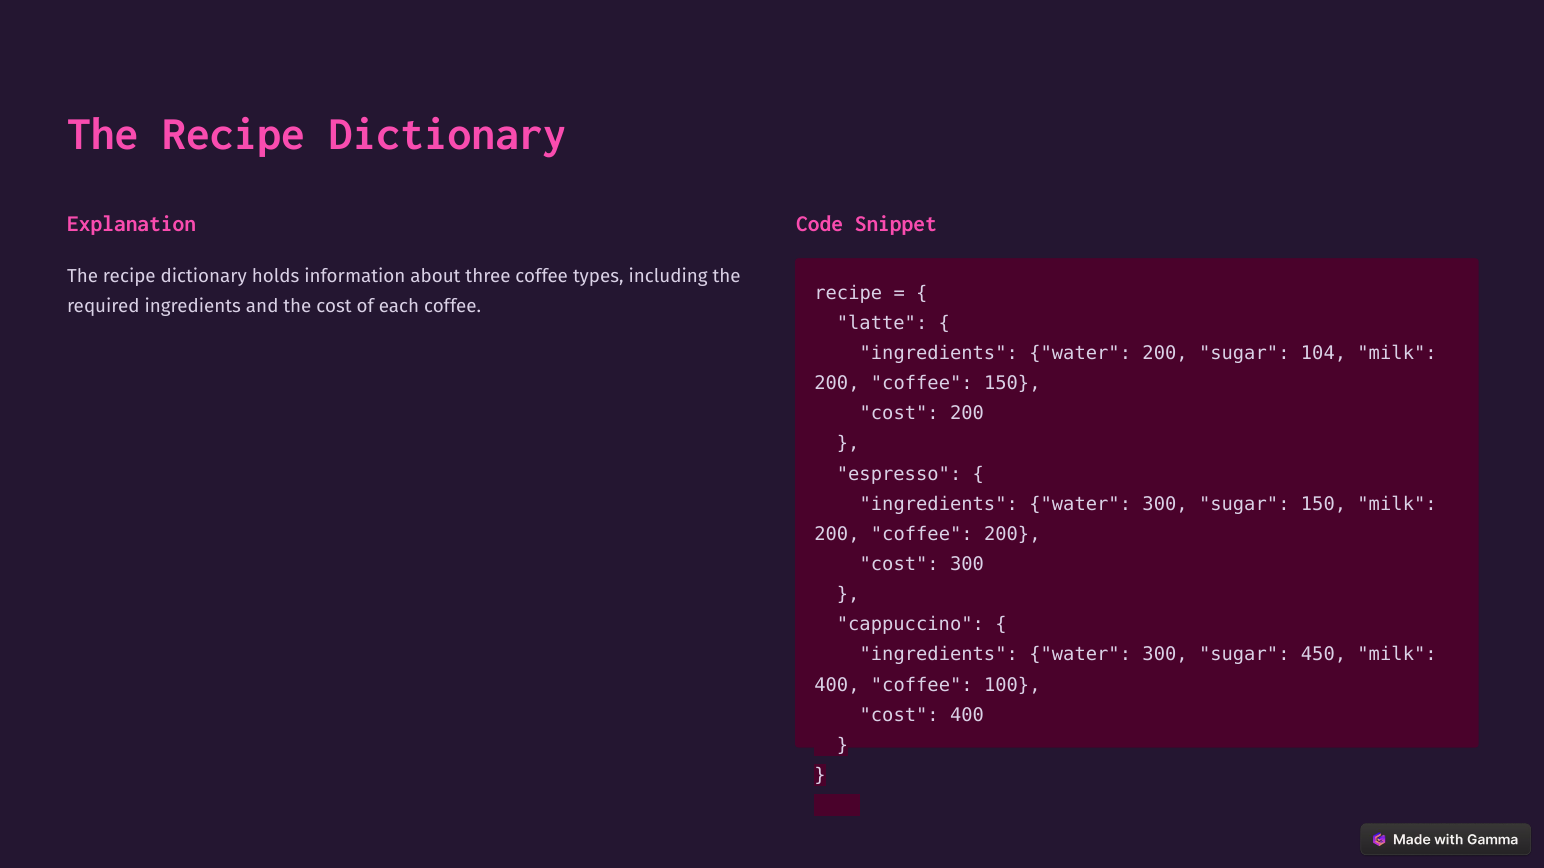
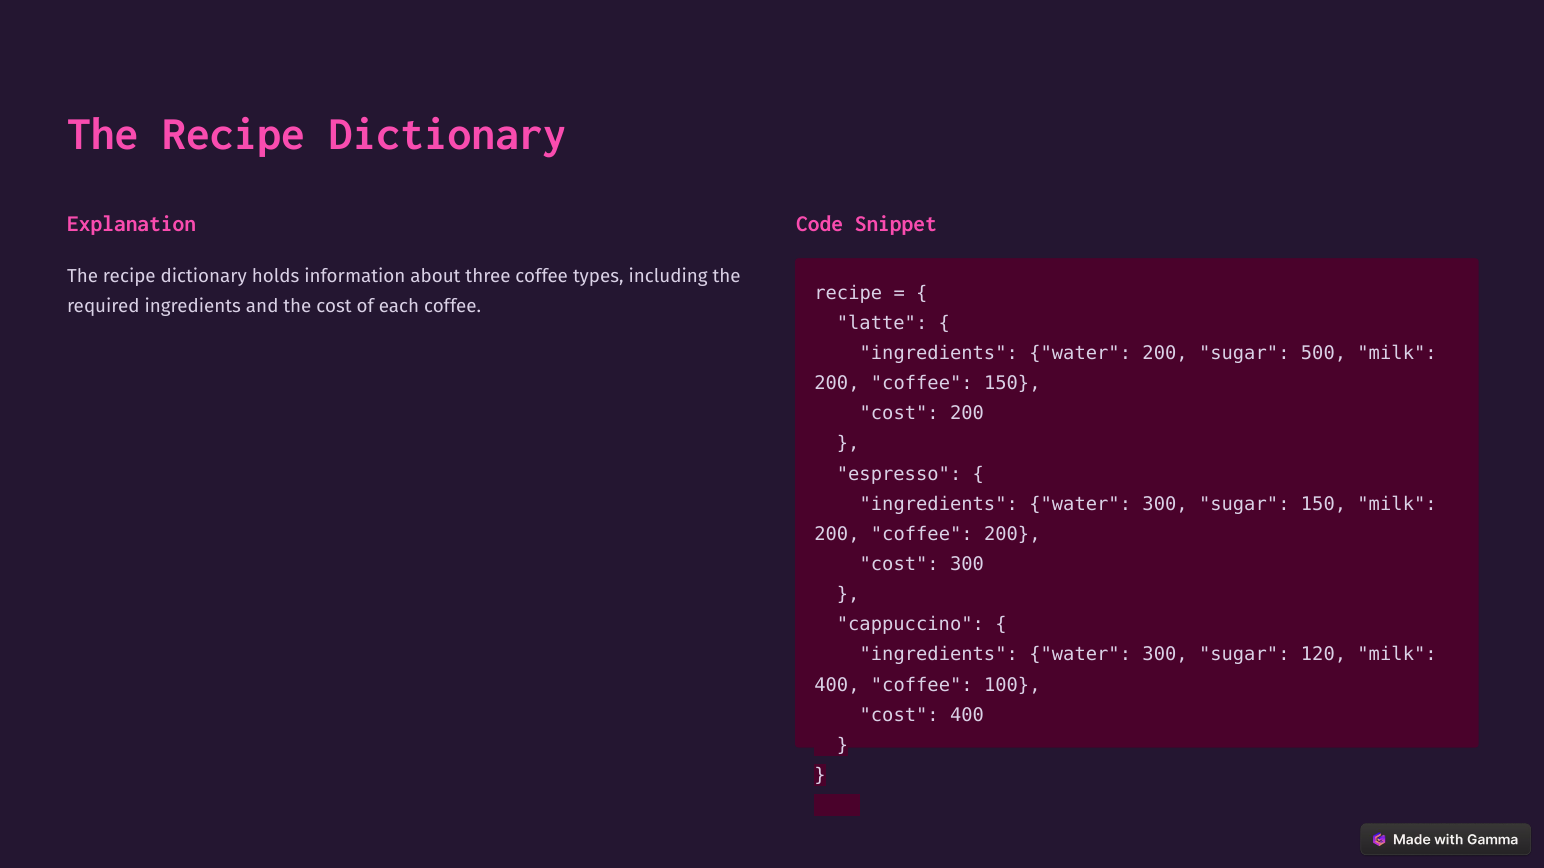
104: 104 -> 500
450: 450 -> 120
